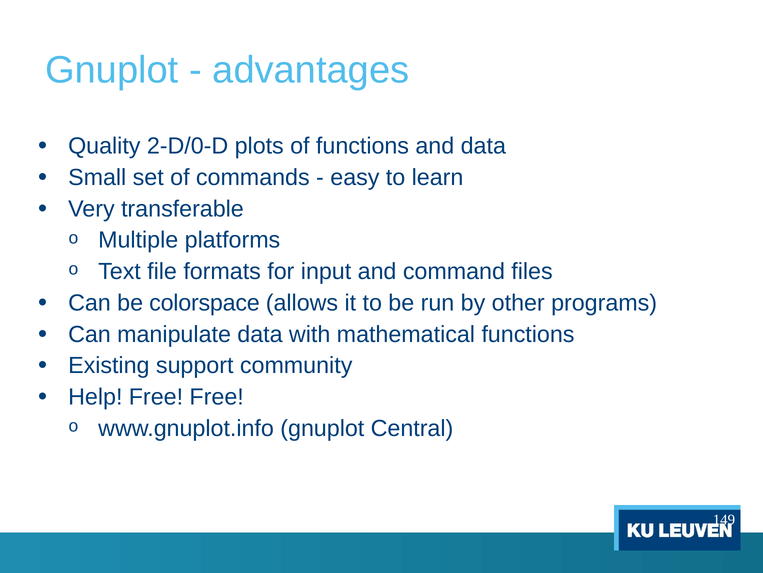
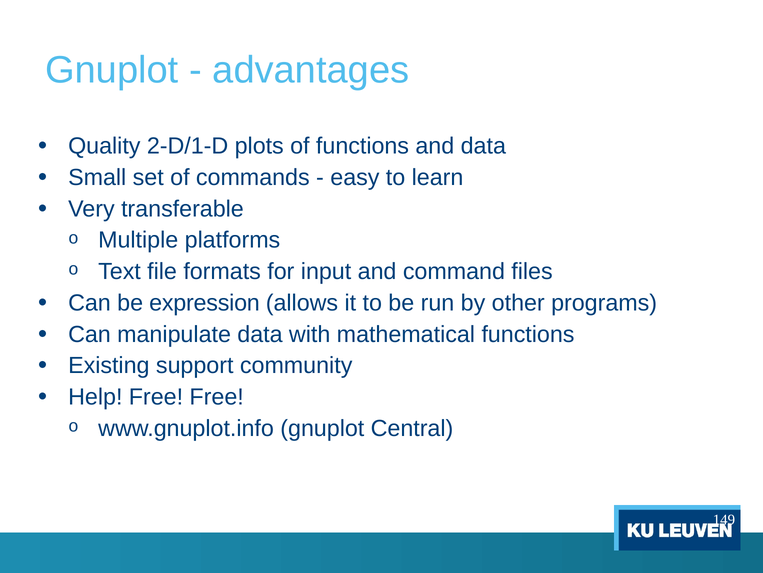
2-D/0-D: 2-D/0-D -> 2-D/1-D
colorspace: colorspace -> expression
